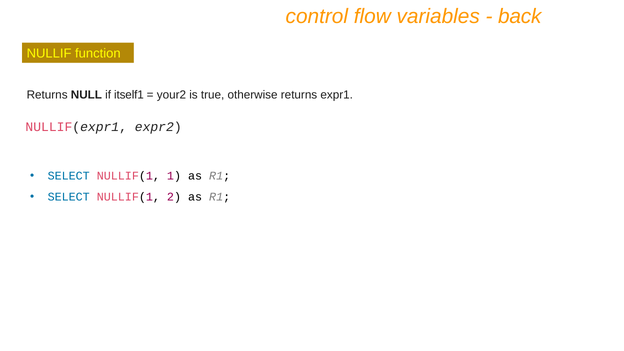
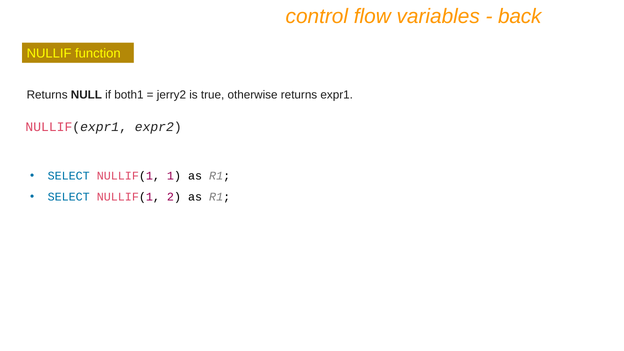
itself1: itself1 -> both1
your2: your2 -> jerry2
